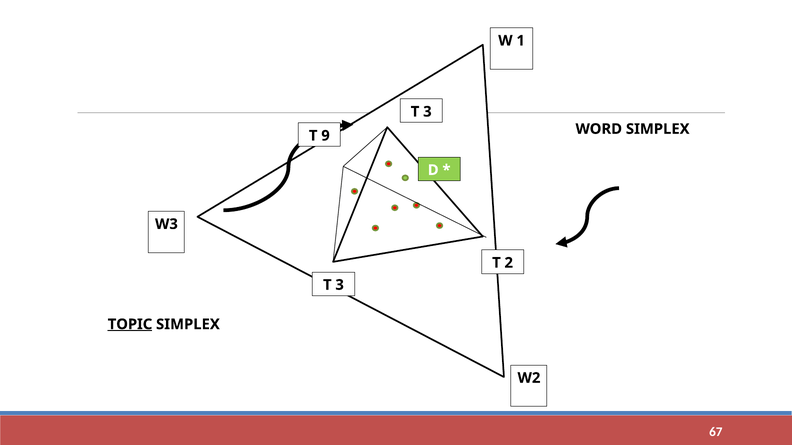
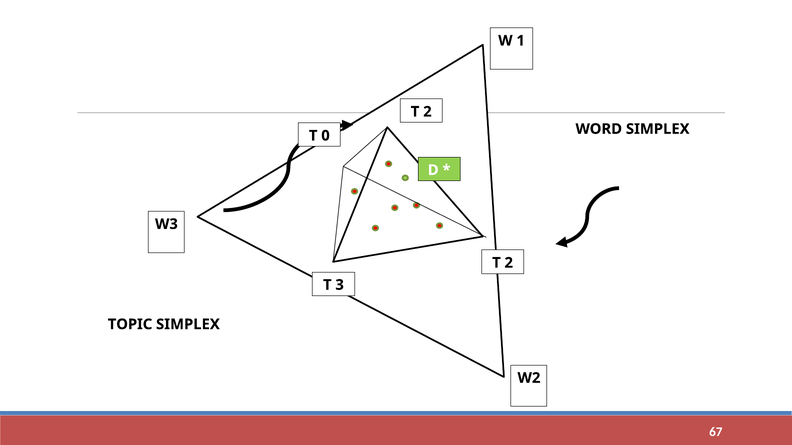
3 at (427, 112): 3 -> 2
9: 9 -> 0
TOPIC underline: present -> none
